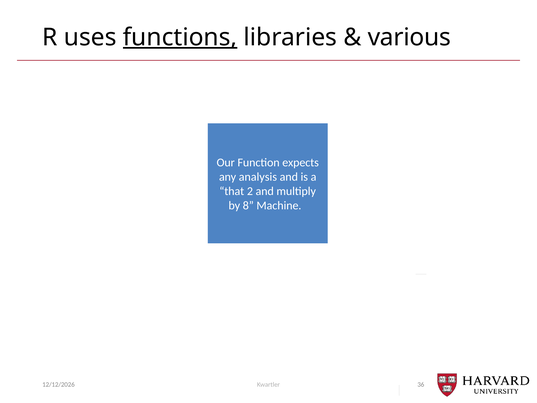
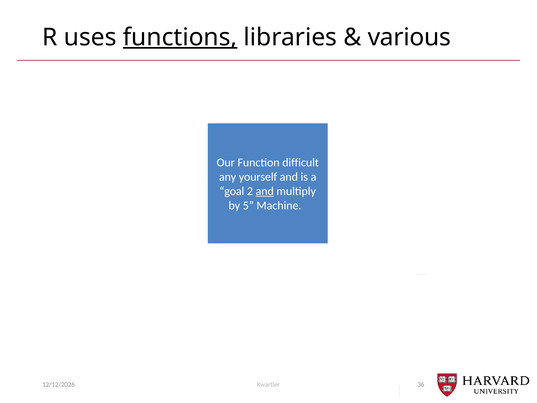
expects: expects -> difficult
analysis: analysis -> yourself
that: that -> goal
and at (265, 191) underline: none -> present
8: 8 -> 5
